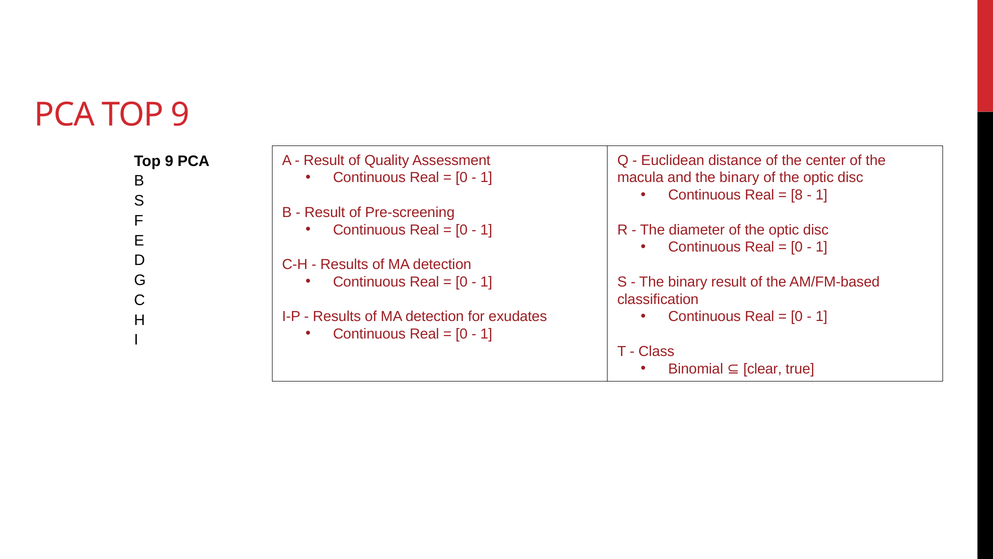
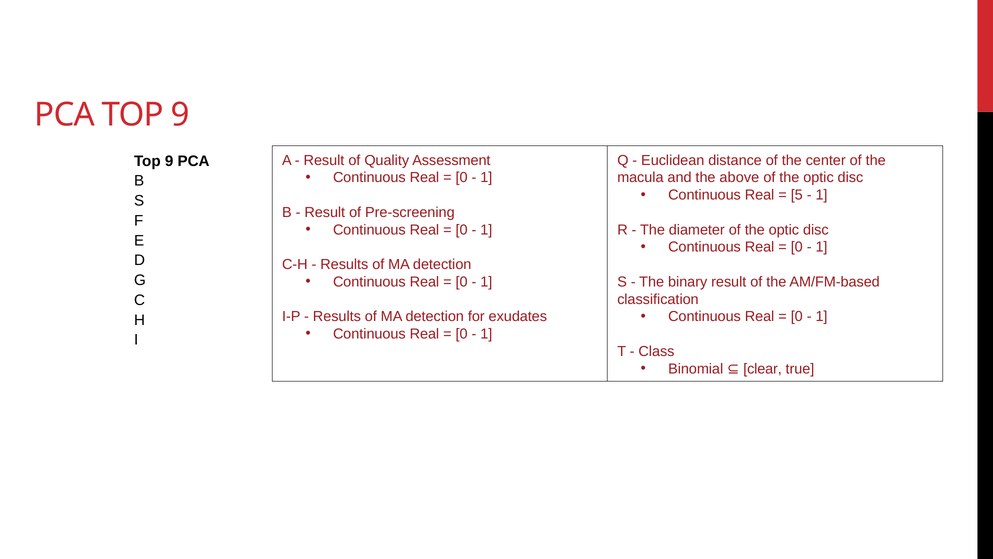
and the binary: binary -> above
8: 8 -> 5
